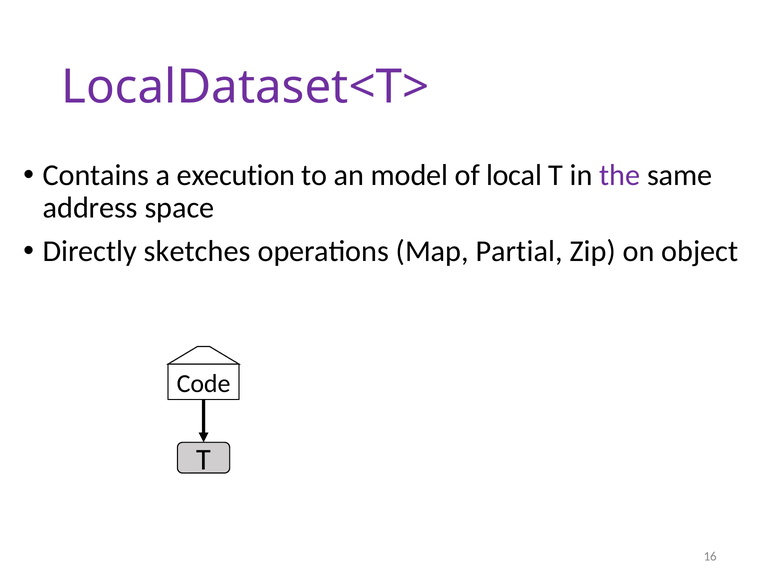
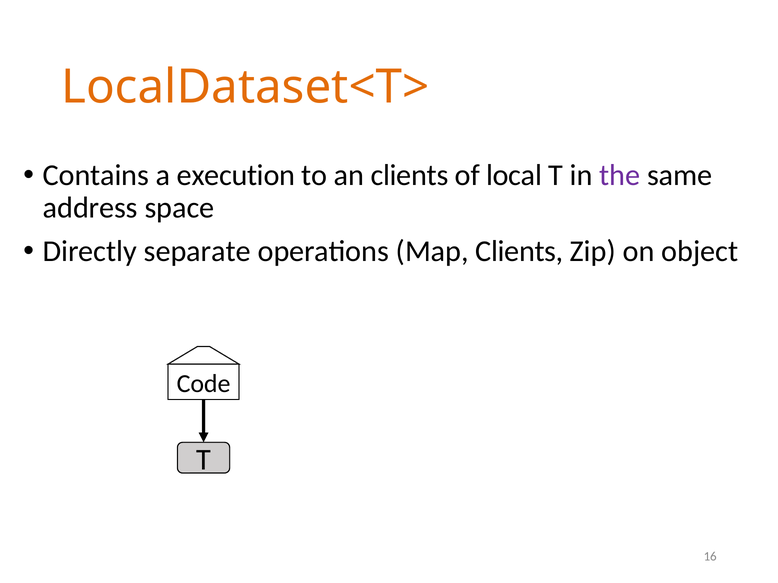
LocalDataset<T> colour: purple -> orange
an model: model -> clients
sketches: sketches -> separate
Map Partial: Partial -> Clients
